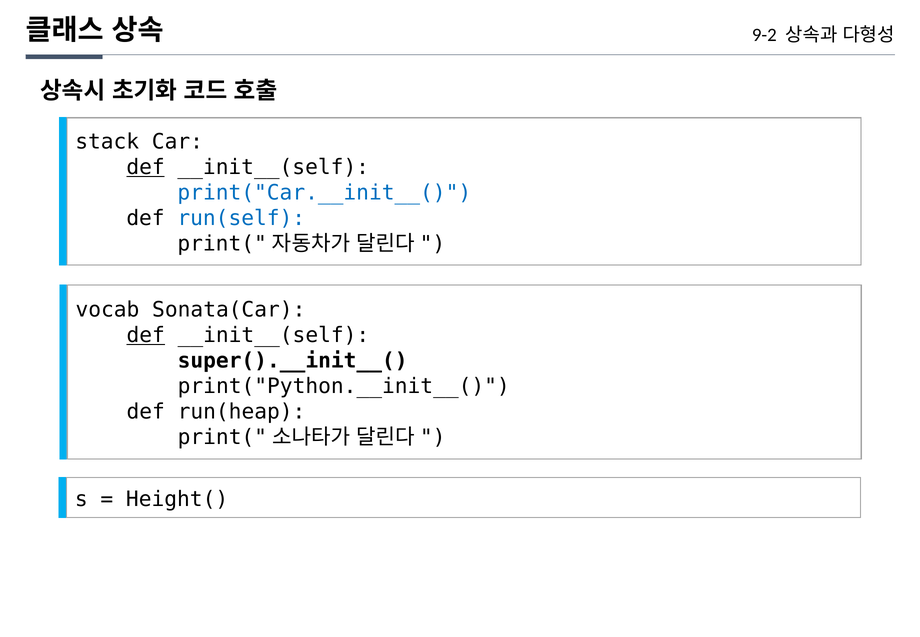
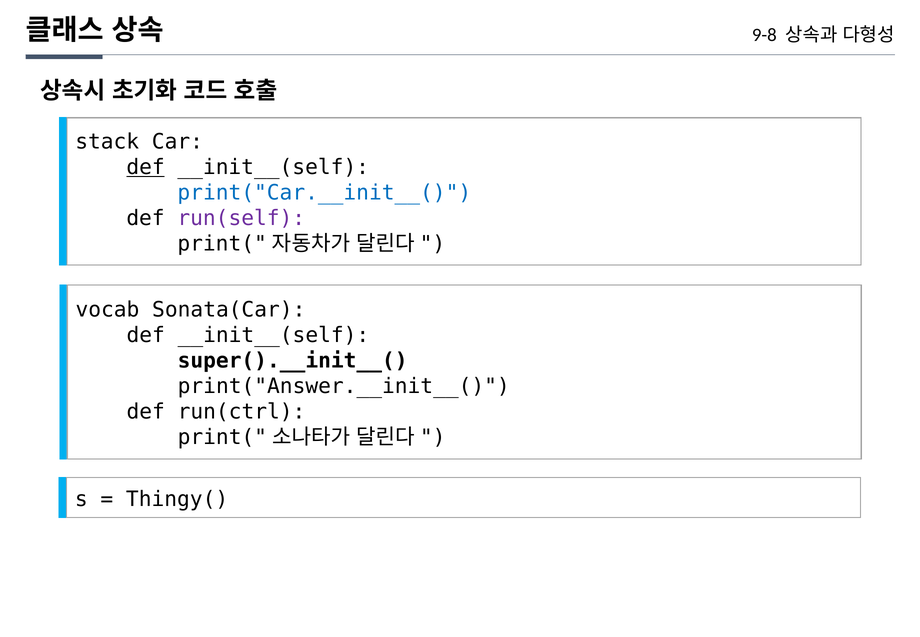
9-2: 9-2 -> 9-8
run(self colour: blue -> purple
def at (146, 335) underline: present -> none
print("Python.__init__(: print("Python.__init__( -> print("Answer.__init__(
run(heap: run(heap -> run(ctrl
Height(: Height( -> Thingy(
